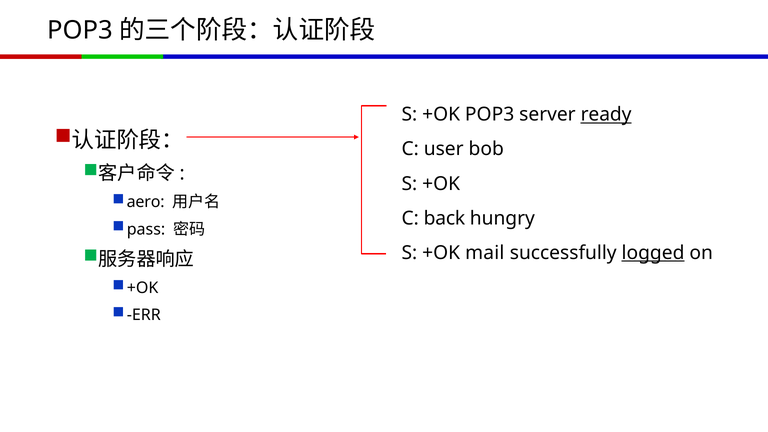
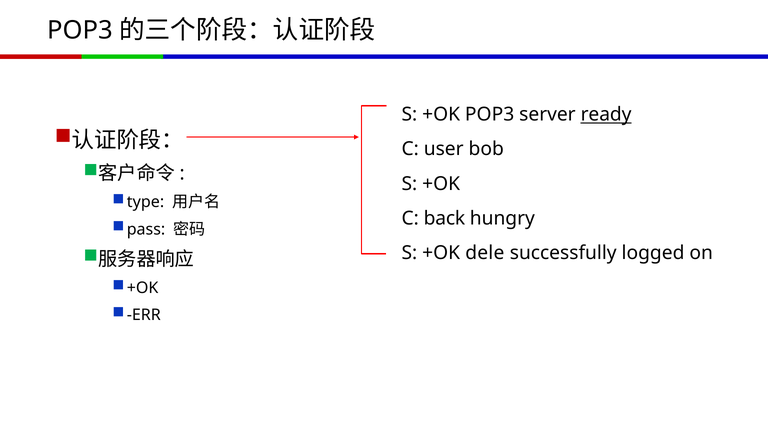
aero: aero -> type
mail: mail -> dele
logged underline: present -> none
